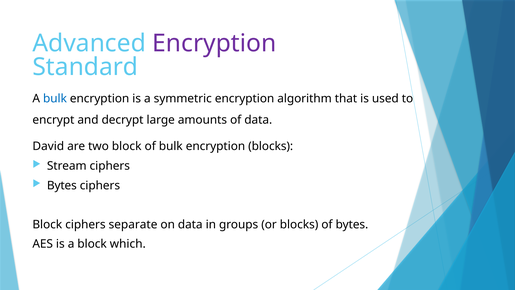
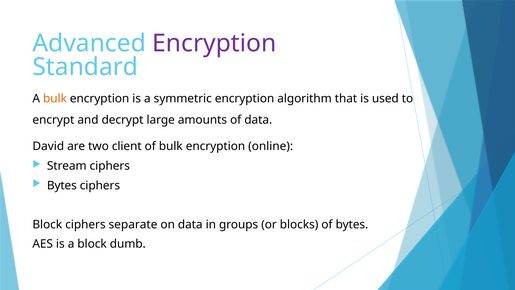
bulk at (55, 98) colour: blue -> orange
two block: block -> client
encryption blocks: blocks -> online
which: which -> dumb
